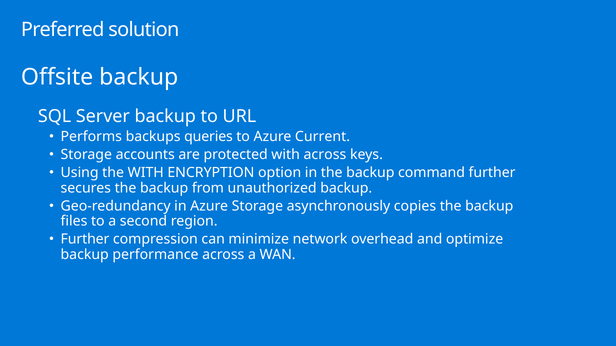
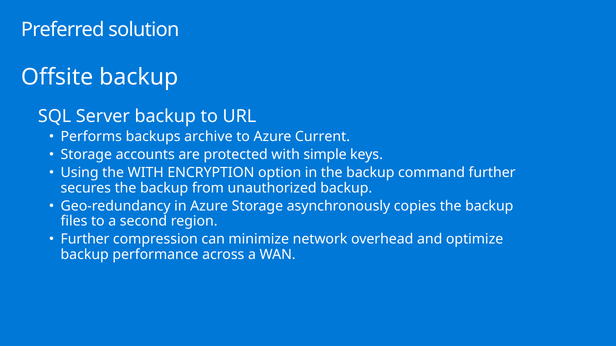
queries: queries -> archive
with across: across -> simple
